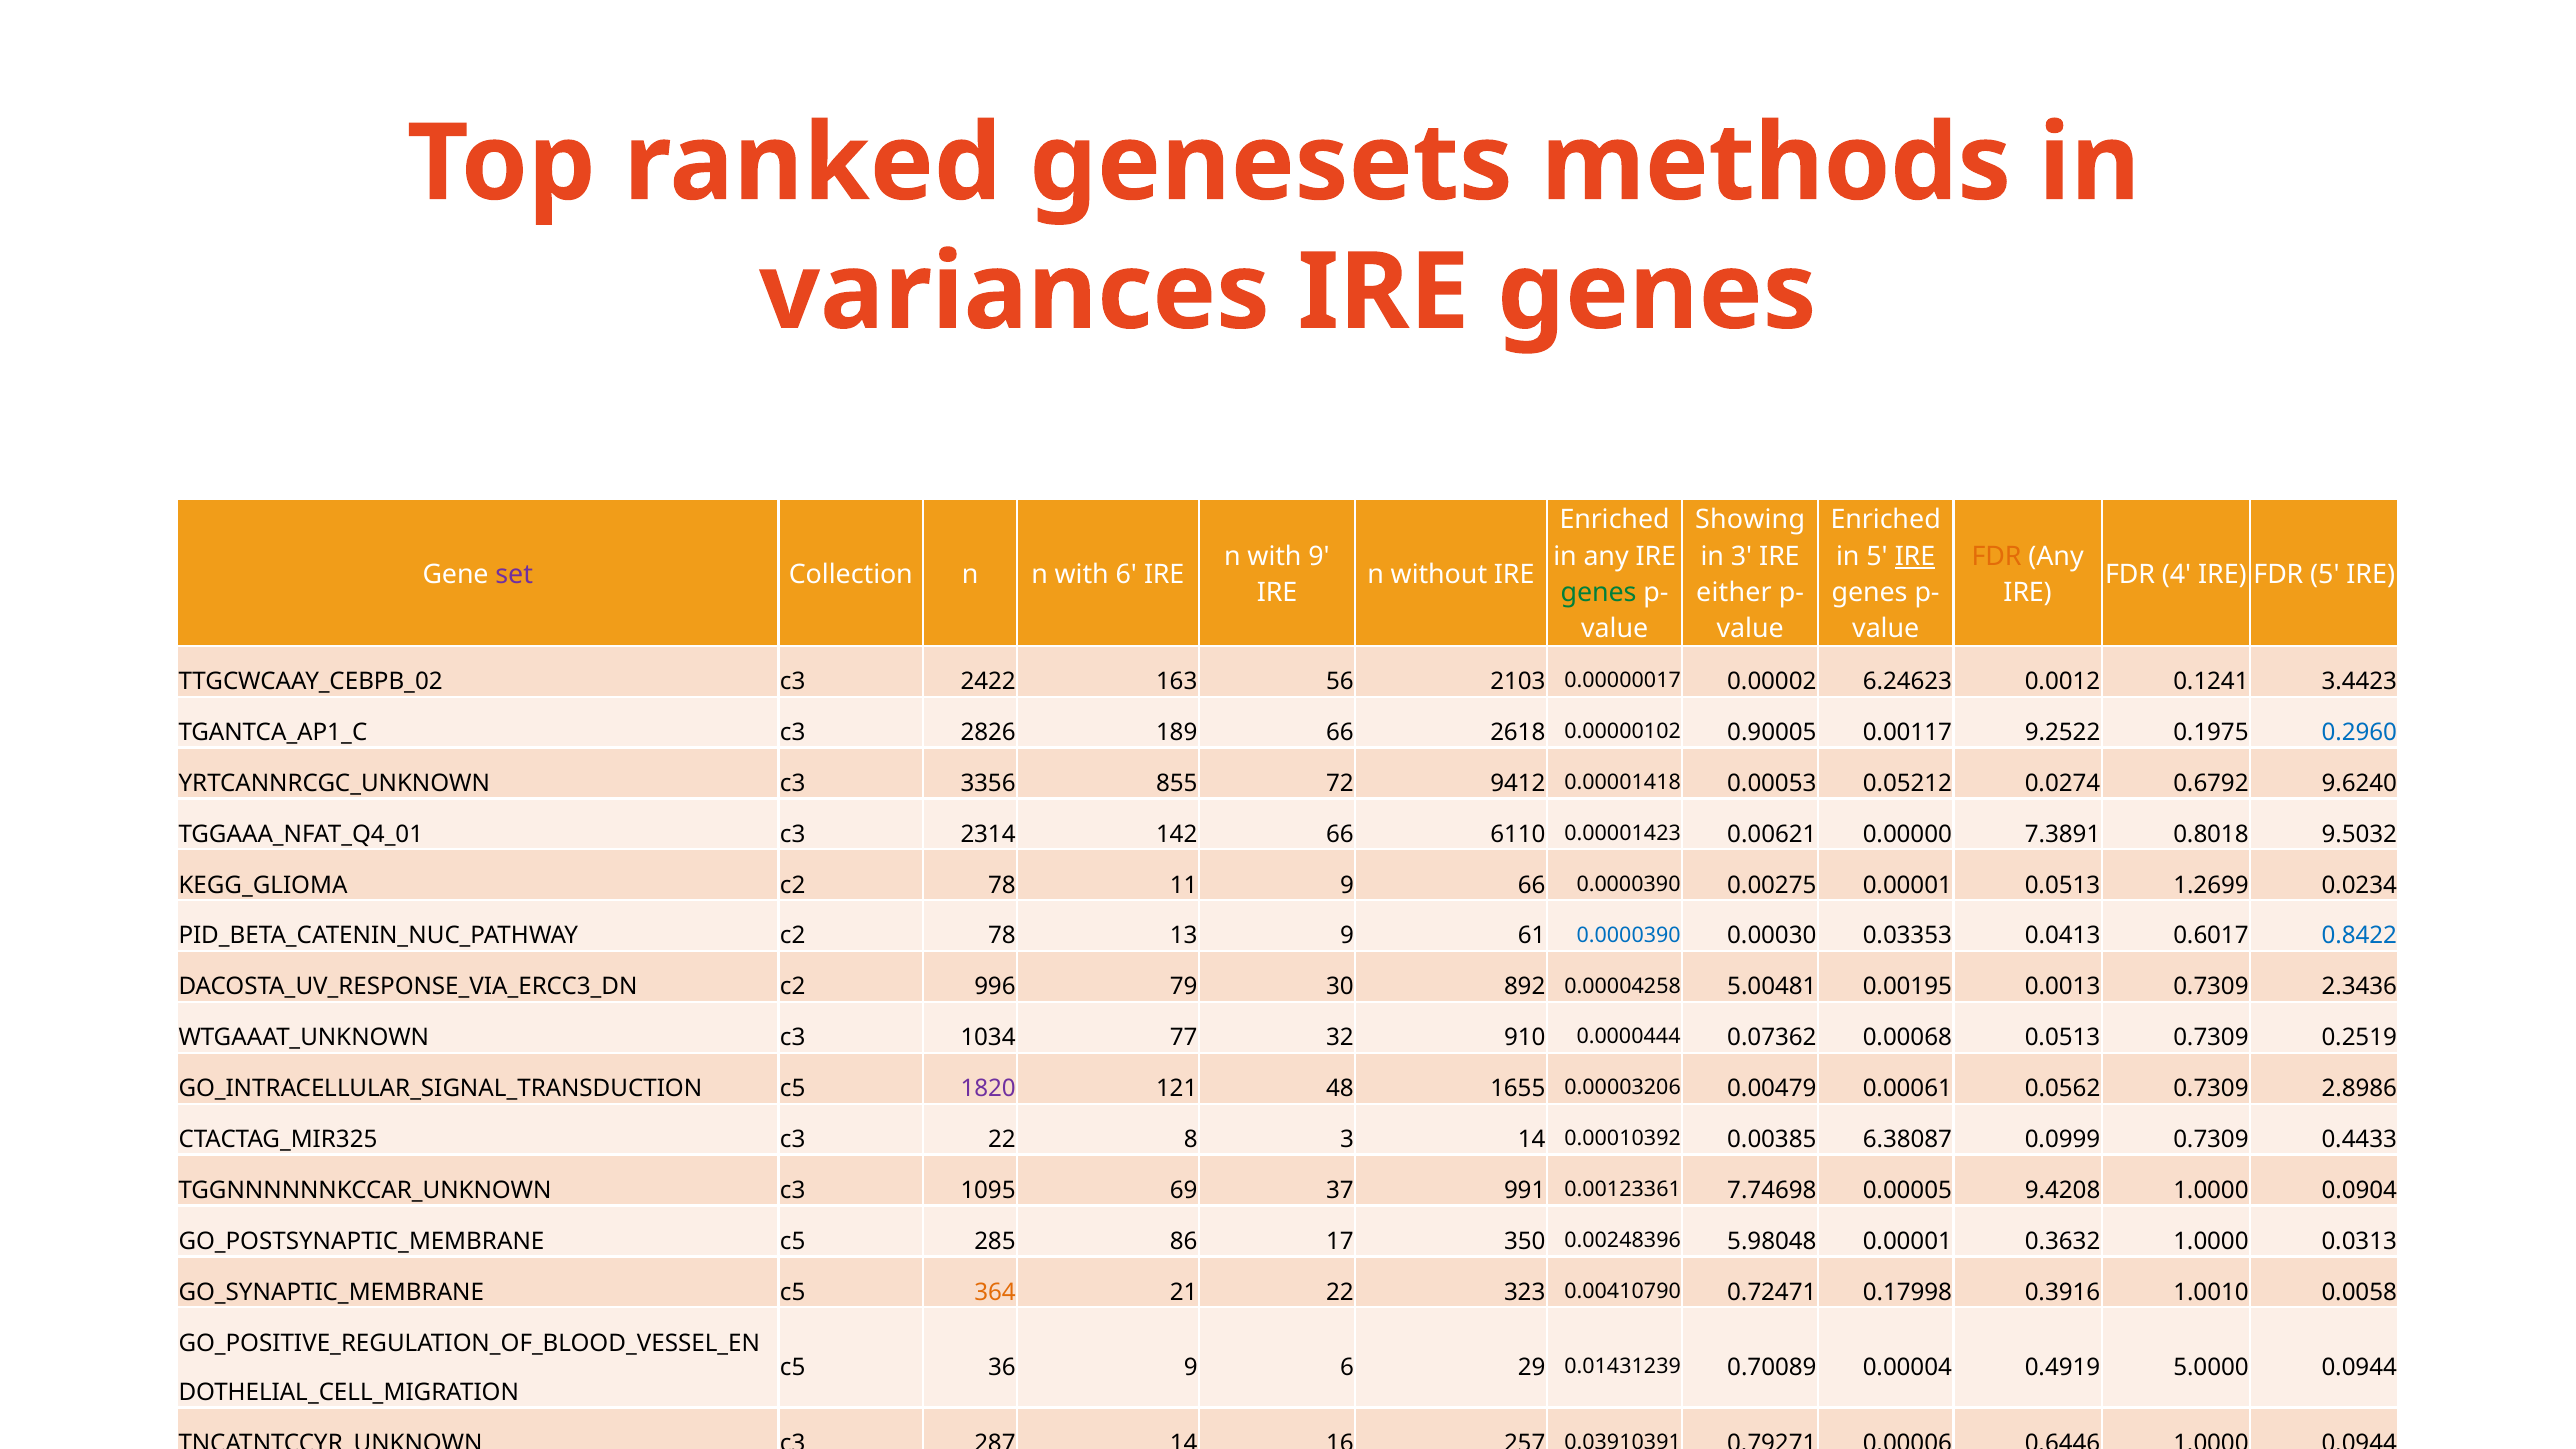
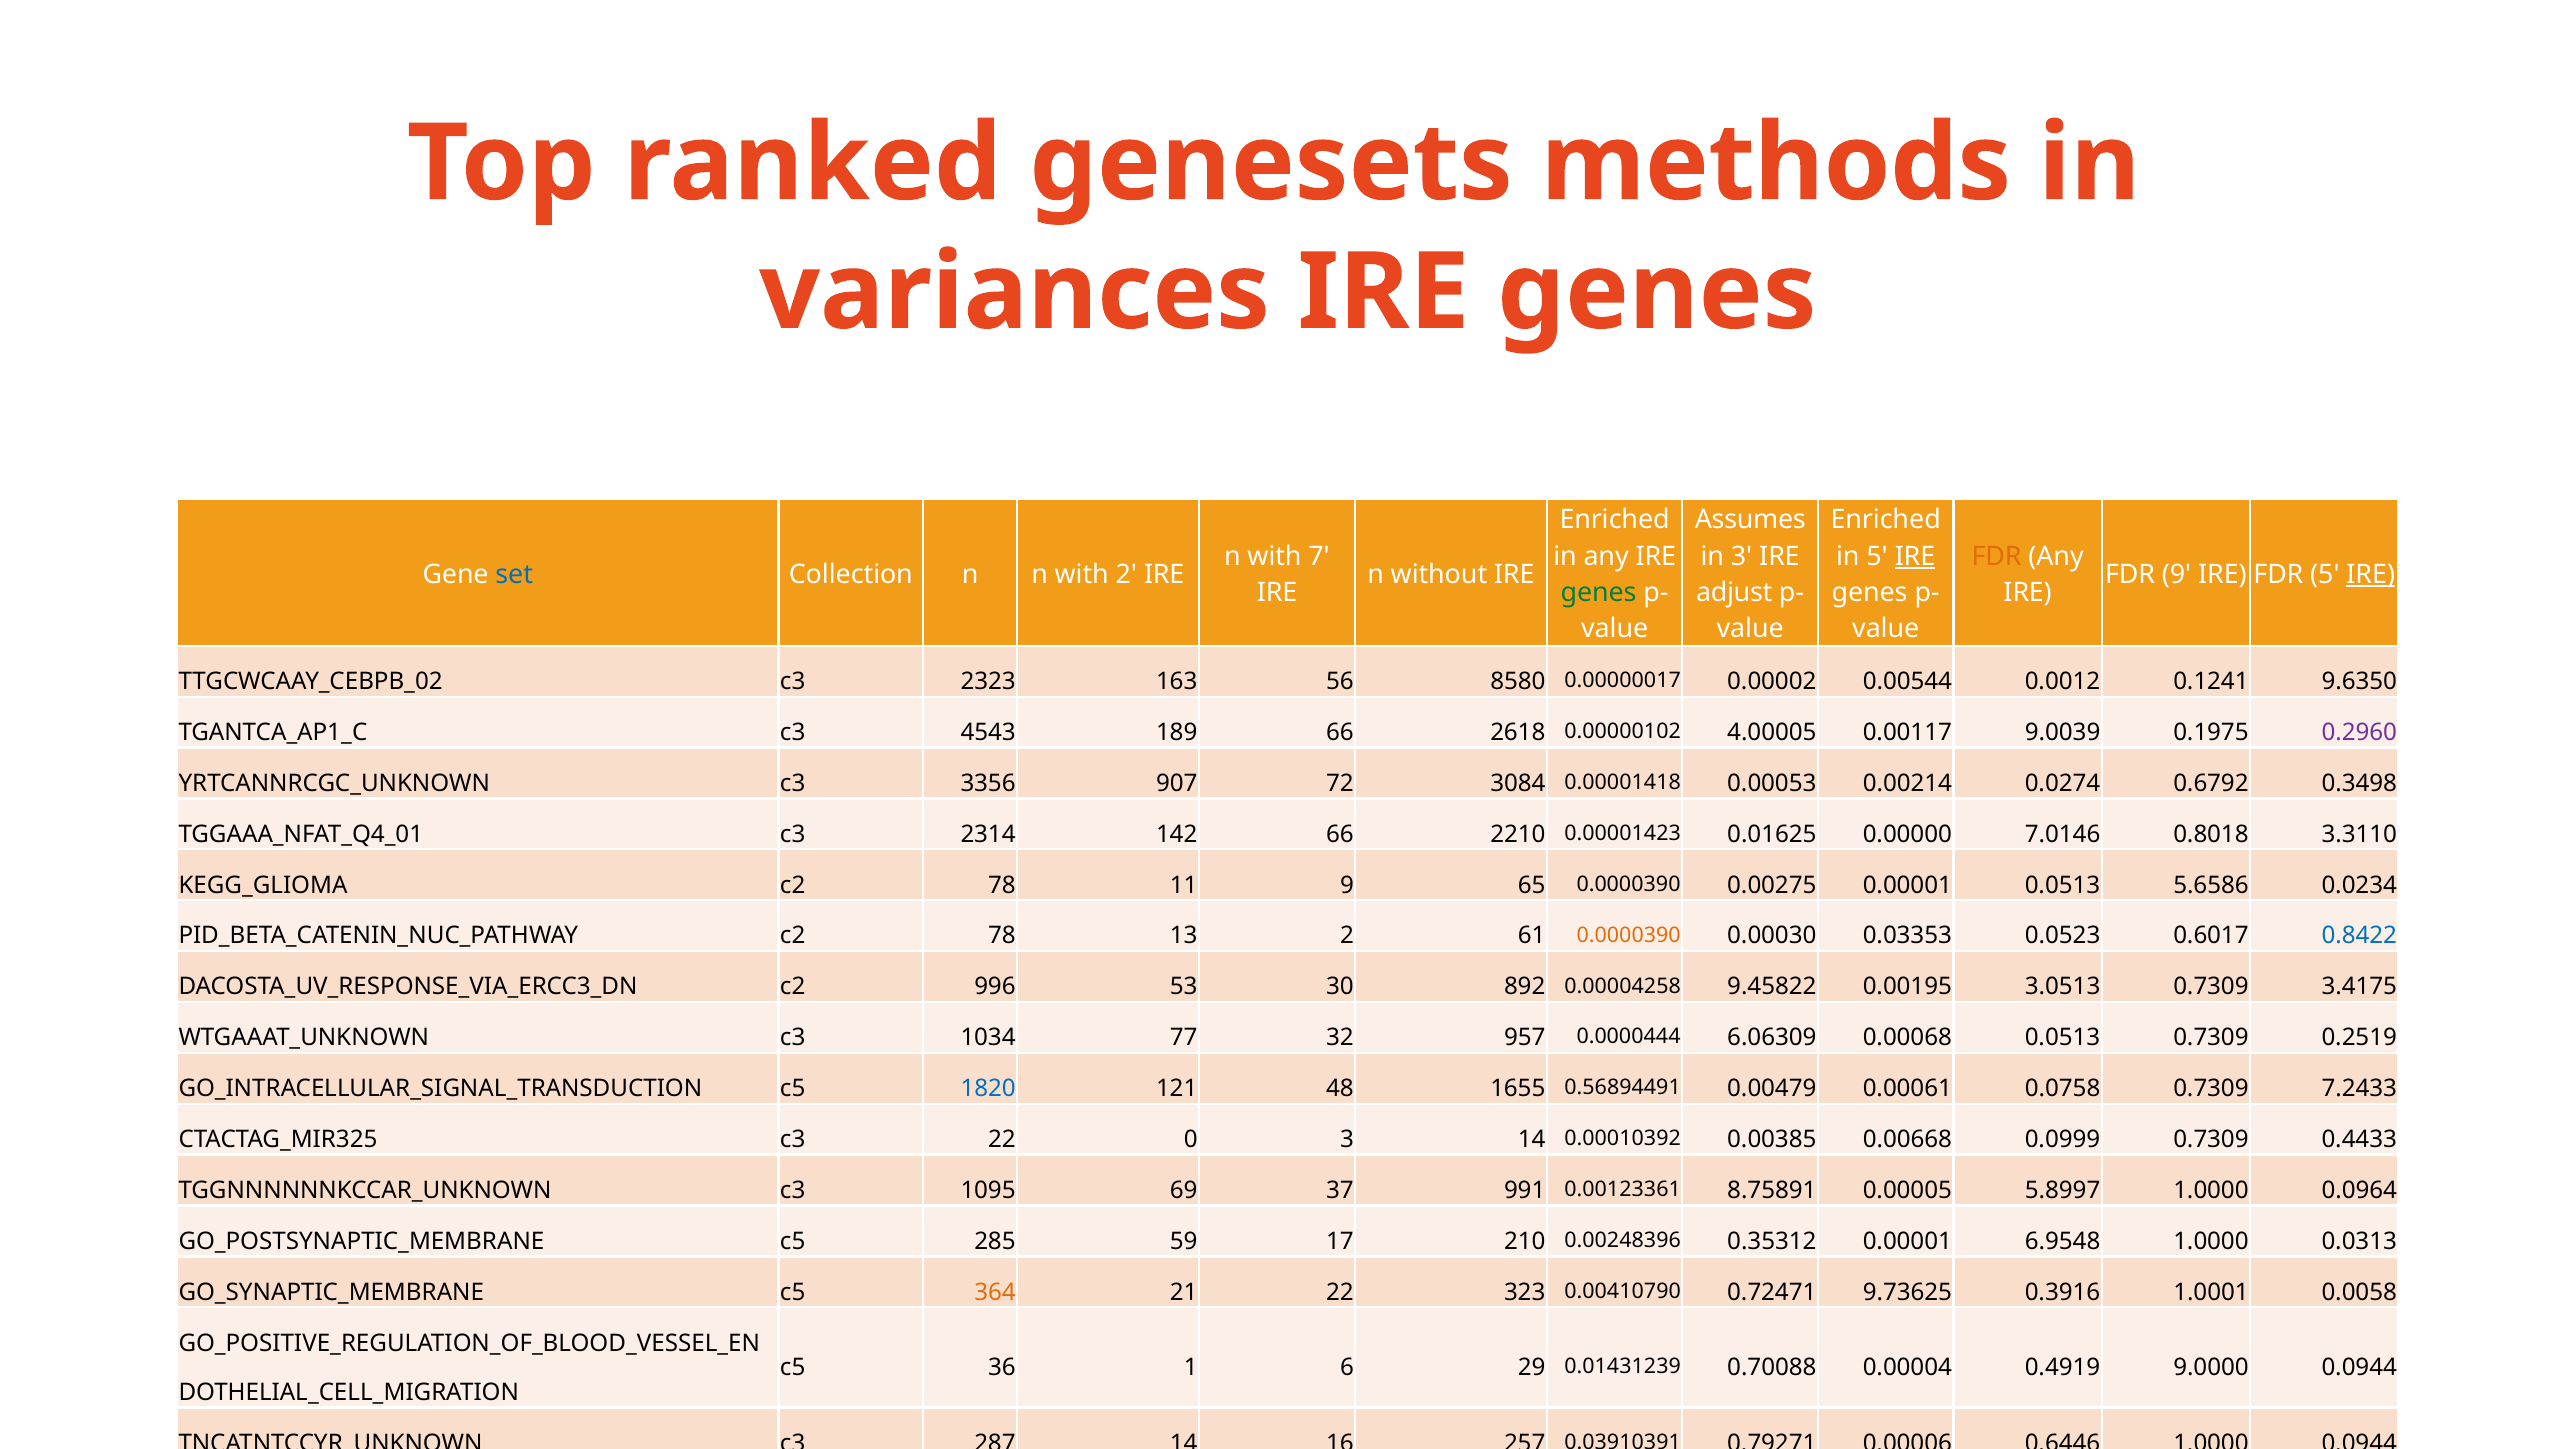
Showing: Showing -> Assumes
with 9: 9 -> 7
set colour: purple -> blue
with 6: 6 -> 2
FDR 4: 4 -> 9
IRE at (2371, 574) underline: none -> present
either: either -> adjust
2422: 2422 -> 2323
2103: 2103 -> 8580
6.24623: 6.24623 -> 0.00544
3.4423: 3.4423 -> 9.6350
2826: 2826 -> 4543
0.90005: 0.90005 -> 4.00005
9.2522: 9.2522 -> 9.0039
0.2960 colour: blue -> purple
855: 855 -> 907
9412: 9412 -> 3084
0.05212: 0.05212 -> 0.00214
9.6240: 9.6240 -> 0.3498
6110: 6110 -> 2210
0.00621: 0.00621 -> 0.01625
7.3891: 7.3891 -> 7.0146
9.5032: 9.5032 -> 3.3110
9 66: 66 -> 65
1.2699: 1.2699 -> 5.6586
13 9: 9 -> 2
0.0000390 at (1629, 935) colour: blue -> orange
0.0413: 0.0413 -> 0.0523
79: 79 -> 53
5.00481: 5.00481 -> 9.45822
0.0013: 0.0013 -> 3.0513
2.3436: 2.3436 -> 3.4175
910: 910 -> 957
0.07362: 0.07362 -> 6.06309
1820 colour: purple -> blue
0.00003206: 0.00003206 -> 0.56894491
0.0562: 0.0562 -> 0.0758
2.8986: 2.8986 -> 7.2433
8: 8 -> 0
6.38087: 6.38087 -> 0.00668
7.74698: 7.74698 -> 8.75891
9.4208: 9.4208 -> 5.8997
0.0904: 0.0904 -> 0.0964
86: 86 -> 59
350: 350 -> 210
5.98048: 5.98048 -> 0.35312
0.3632: 0.3632 -> 6.9548
0.17998: 0.17998 -> 9.73625
1.0010: 1.0010 -> 1.0001
36 9: 9 -> 1
0.70089: 0.70089 -> 0.70088
5.0000: 5.0000 -> 9.0000
